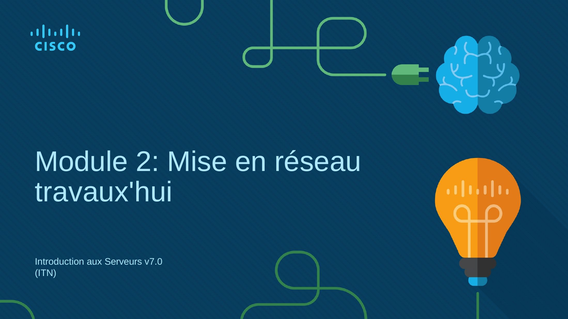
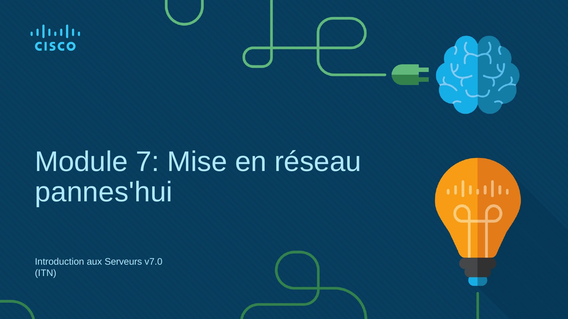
2: 2 -> 7
travaux'hui: travaux'hui -> pannes'hui
